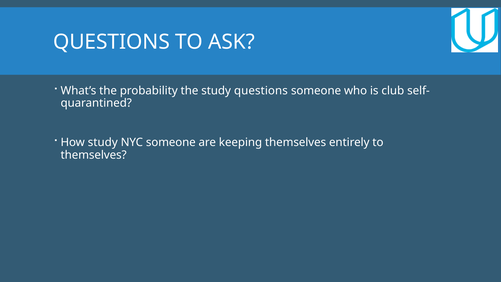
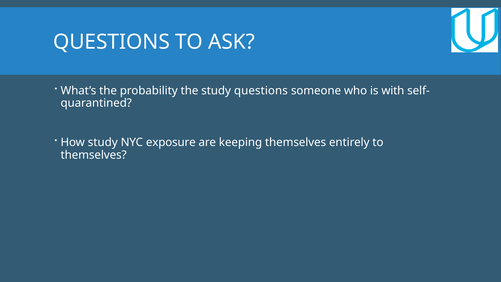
club: club -> with
NYC someone: someone -> exposure
